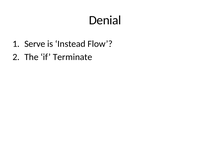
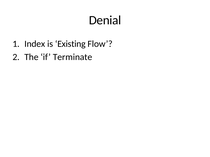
Serve: Serve -> Index
Instead: Instead -> Existing
